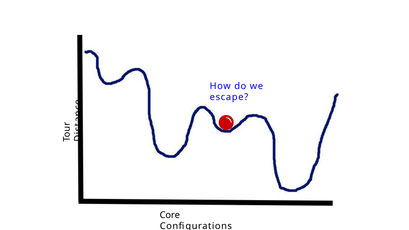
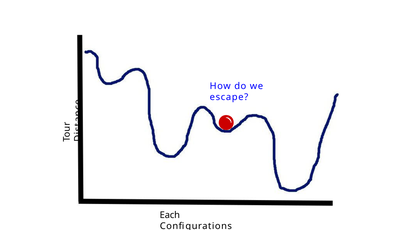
Core: Core -> Each
